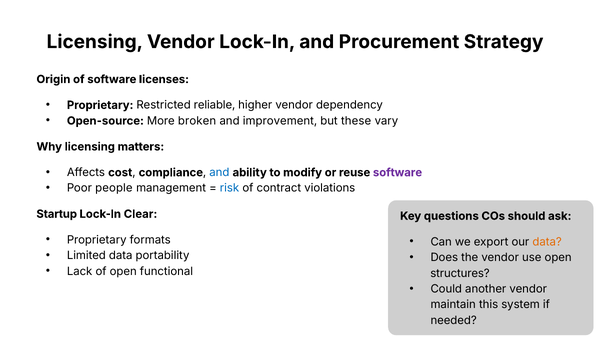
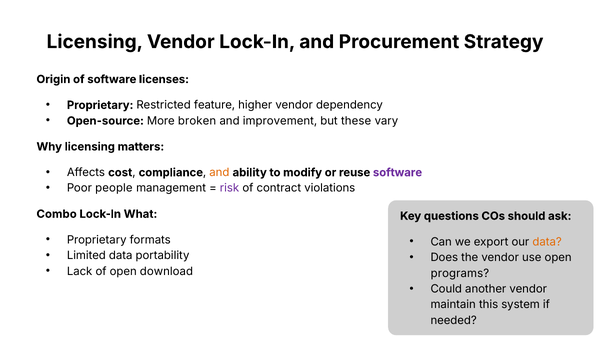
reliable: reliable -> feature
and at (219, 173) colour: blue -> orange
risk colour: blue -> purple
Startup: Startup -> Combo
Clear: Clear -> What
functional: functional -> download
structures: structures -> programs
